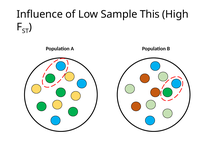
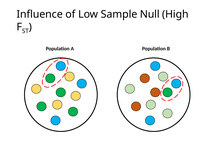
This: This -> Null
